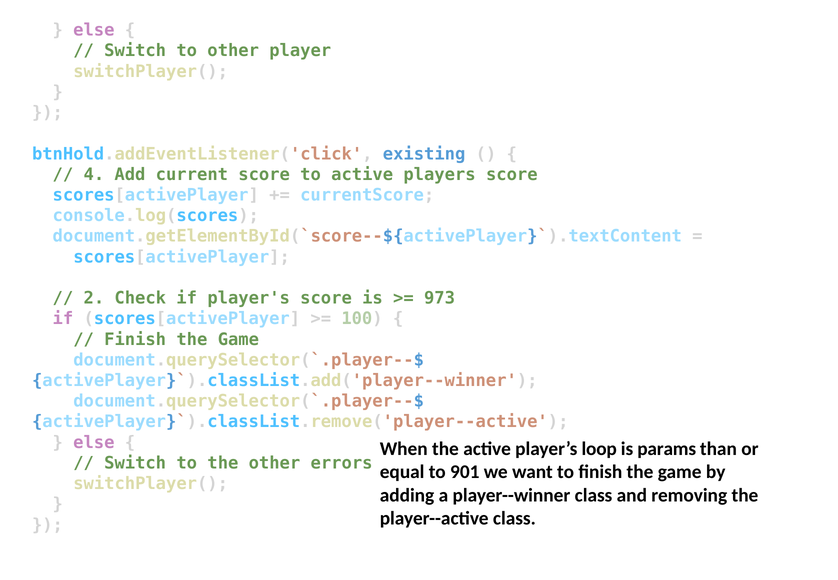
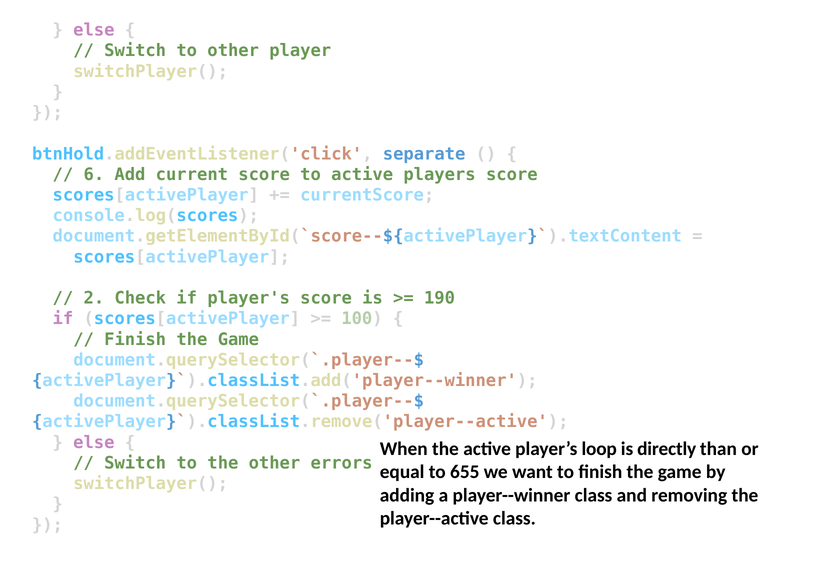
existing: existing -> separate
4: 4 -> 6
973: 973 -> 190
params: params -> directly
901: 901 -> 655
